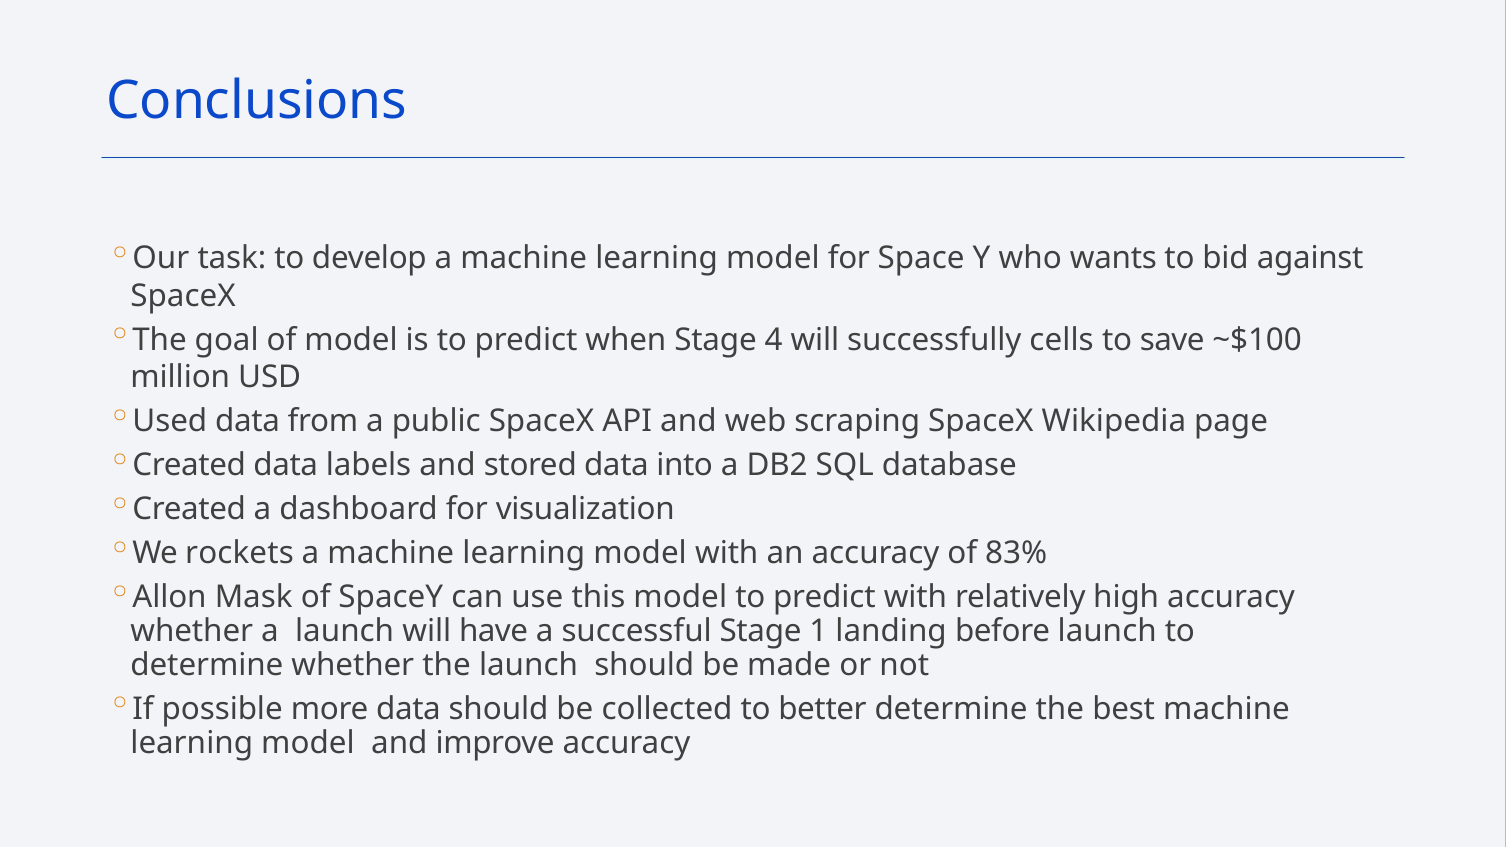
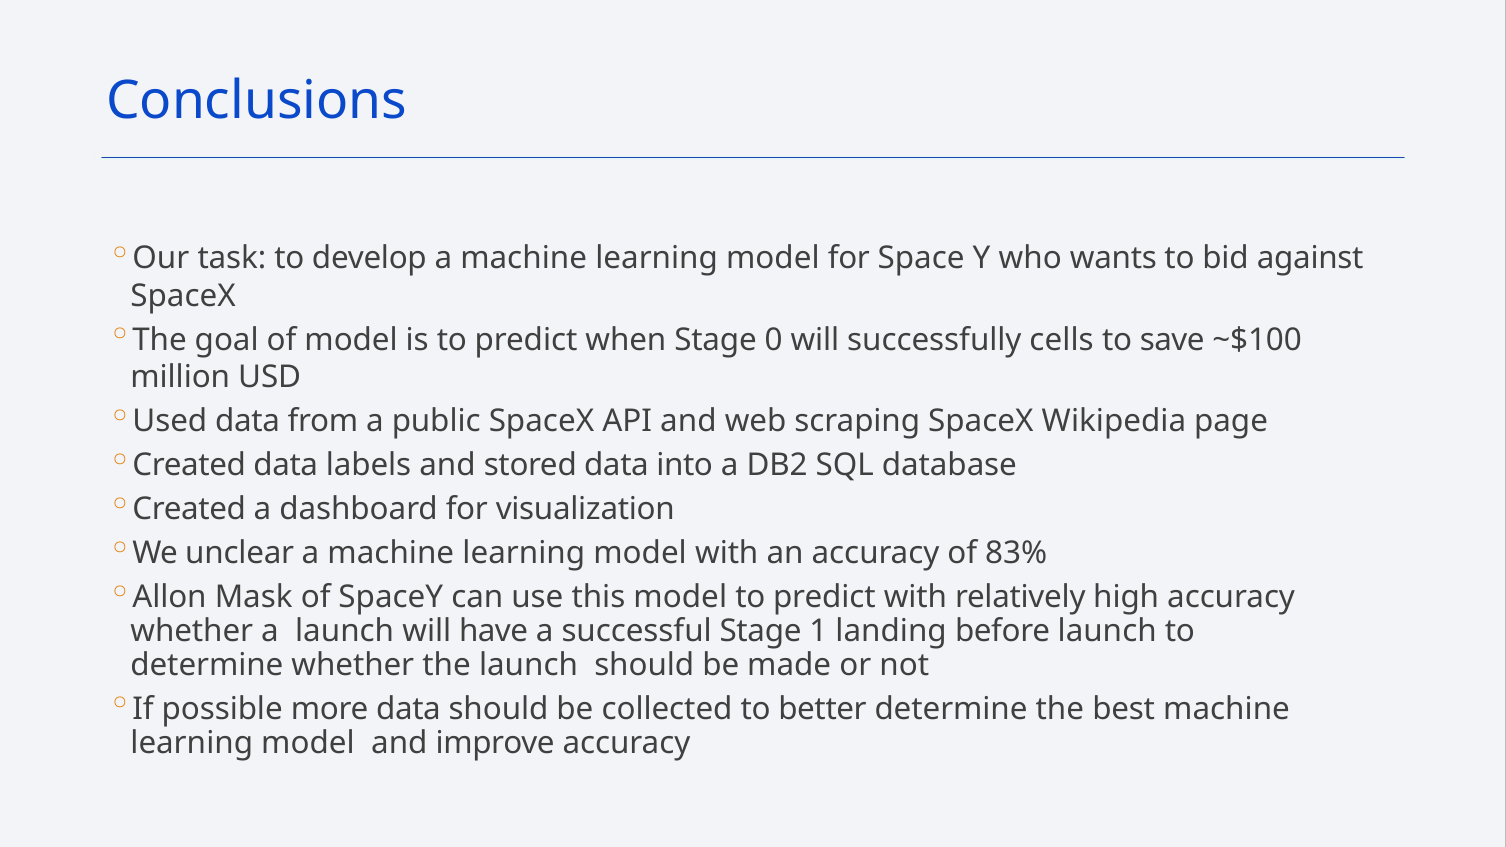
4: 4 -> 0
rockets: rockets -> unclear
